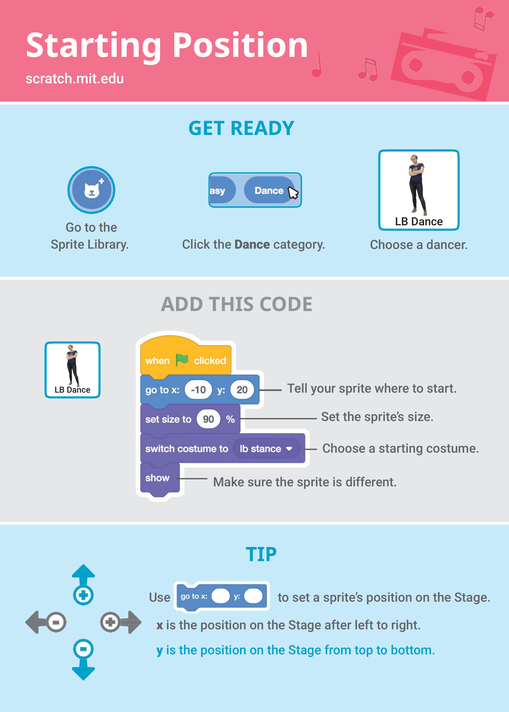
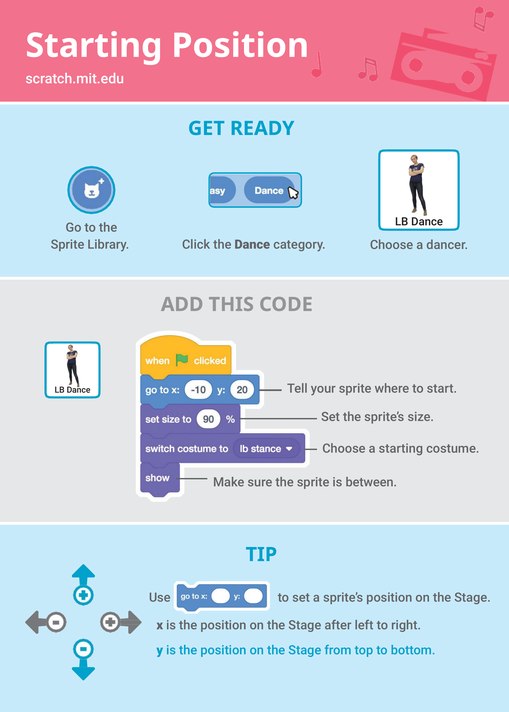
different: different -> between
